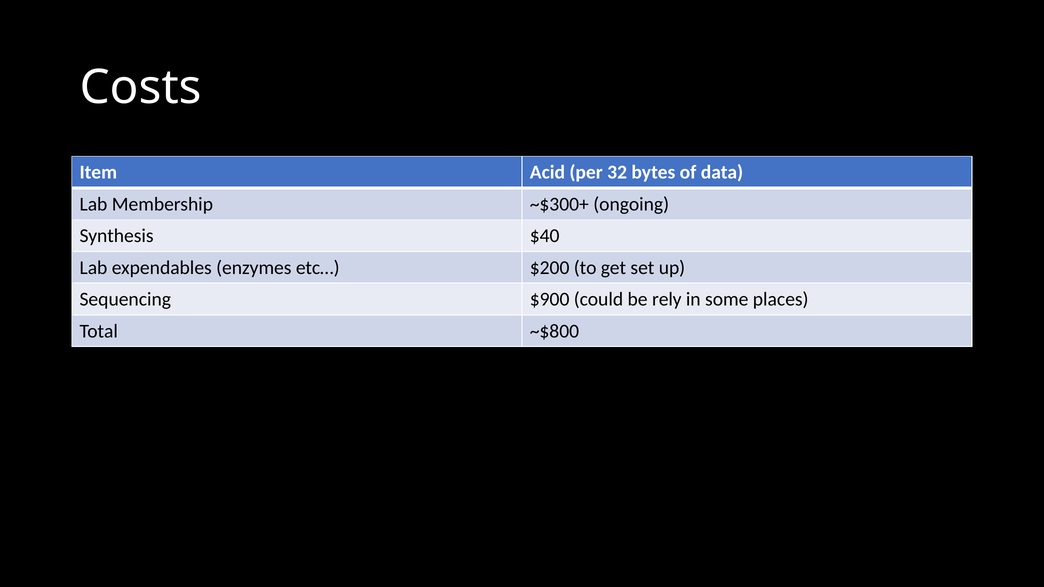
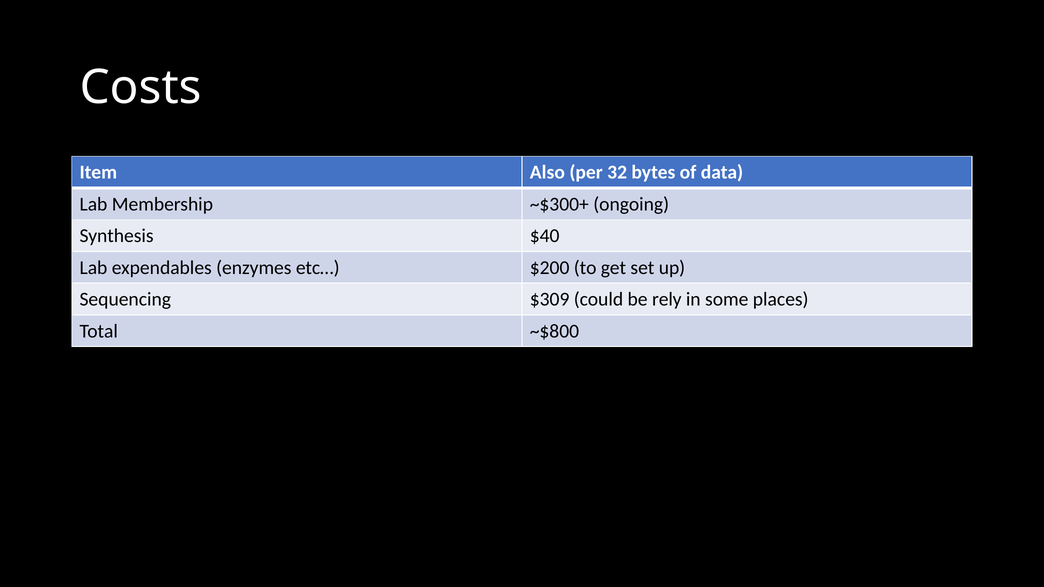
Acid: Acid -> Also
$900: $900 -> $309
